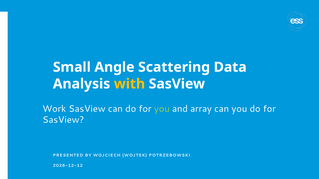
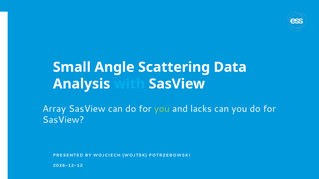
with colour: yellow -> light blue
Work: Work -> Array
array: array -> lacks
